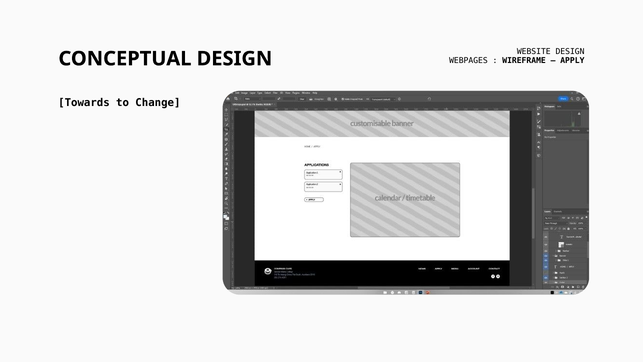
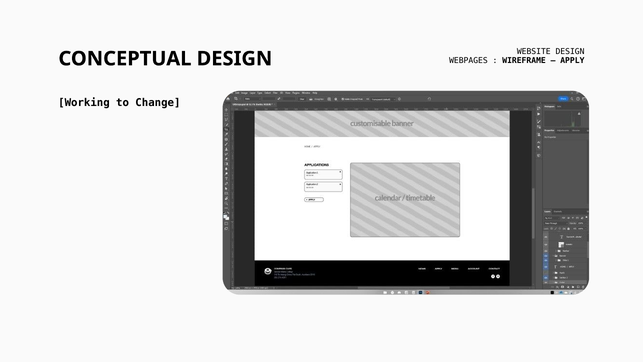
Towards: Towards -> Working
